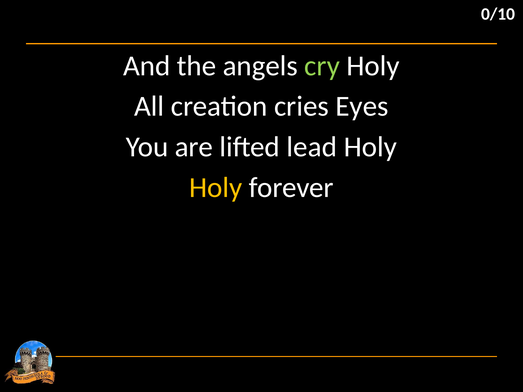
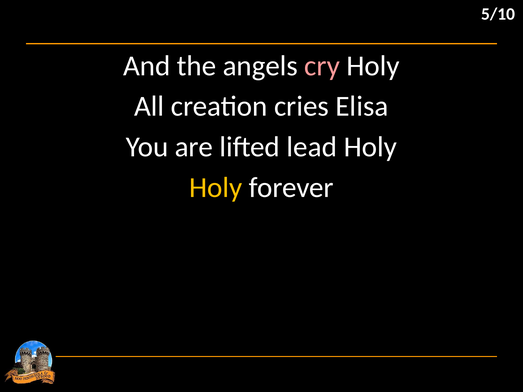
0/10: 0/10 -> 5/10
cry colour: light green -> pink
Eyes: Eyes -> Elisa
